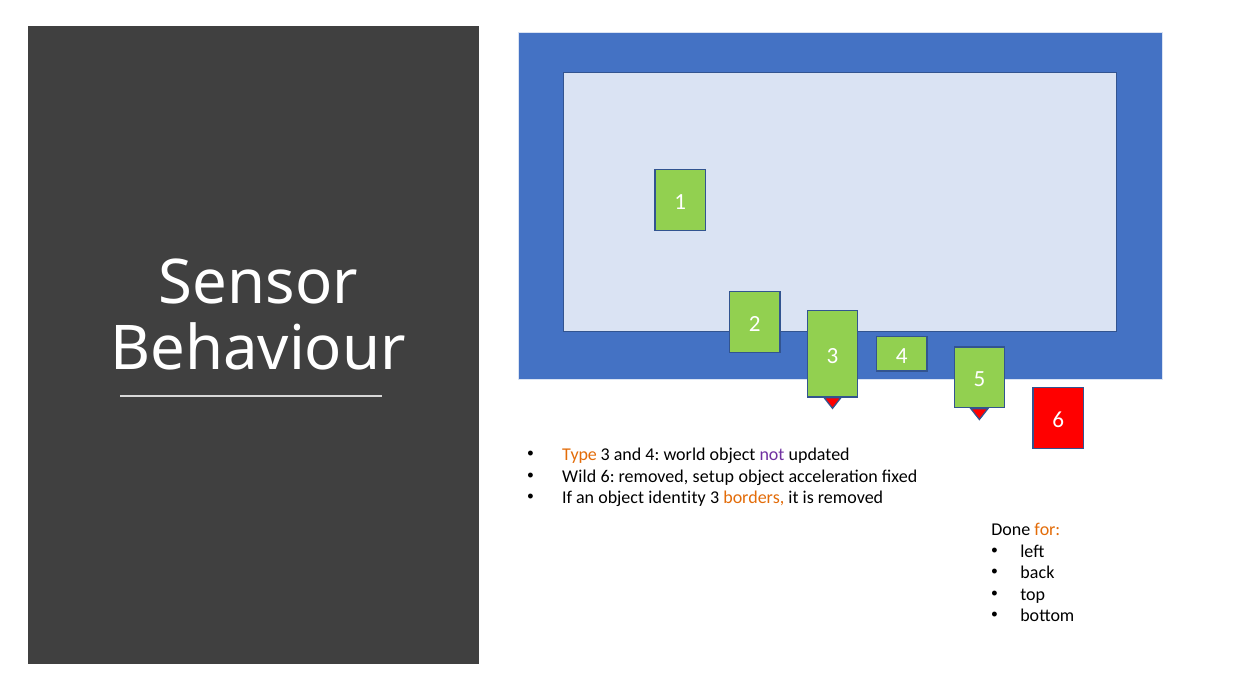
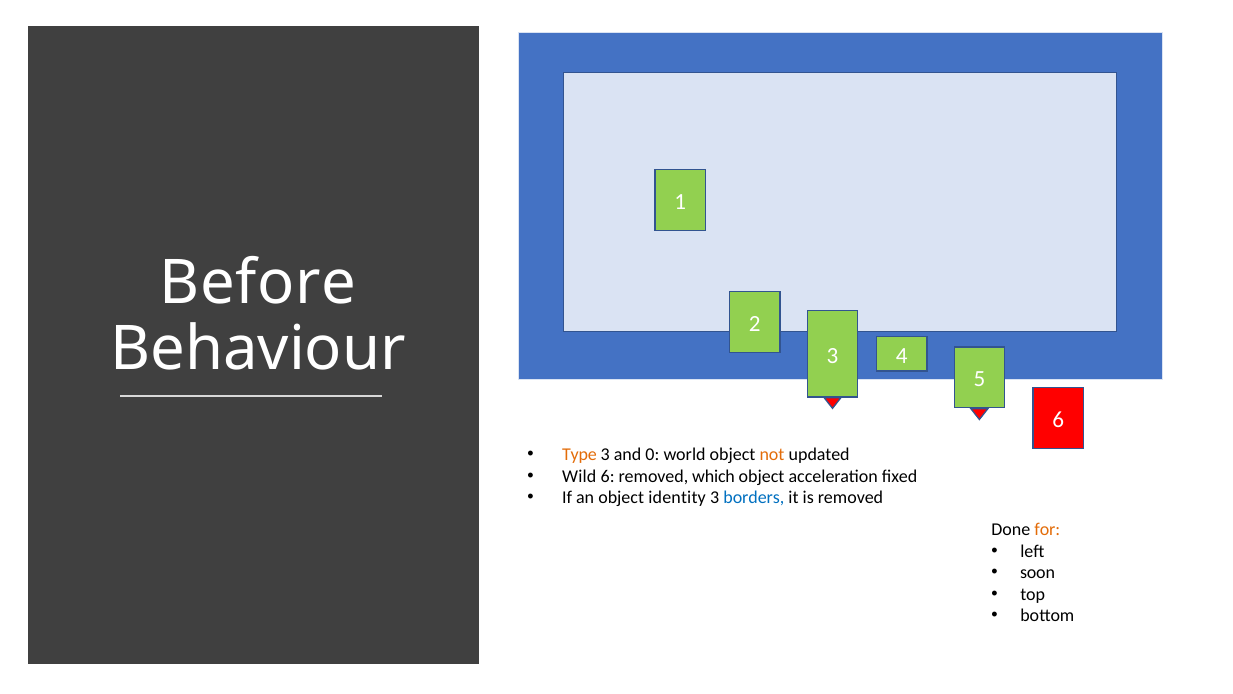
Sensor: Sensor -> Before
and 4: 4 -> 0
not colour: purple -> orange
setup: setup -> which
borders colour: orange -> blue
back: back -> soon
